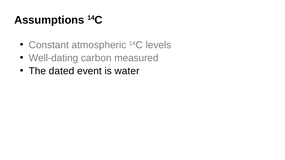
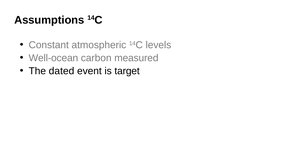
Well-dating: Well-dating -> Well-ocean
water: water -> target
